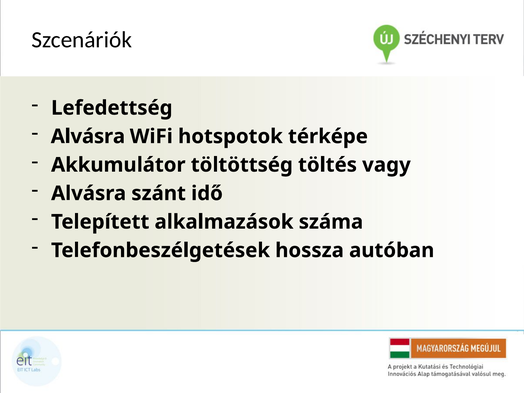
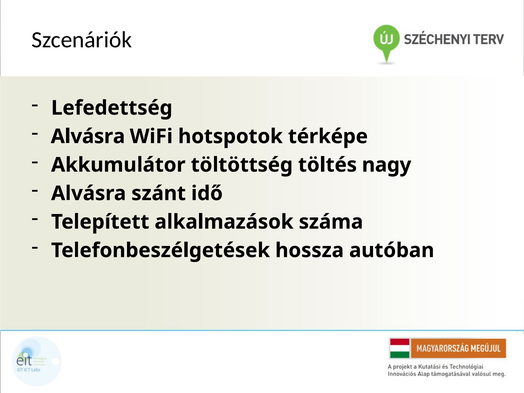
vagy: vagy -> nagy
